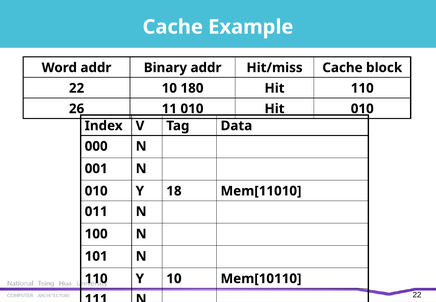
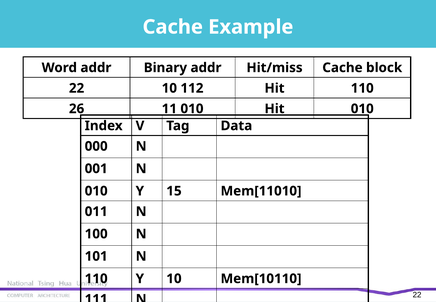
180: 180 -> 112
18: 18 -> 15
